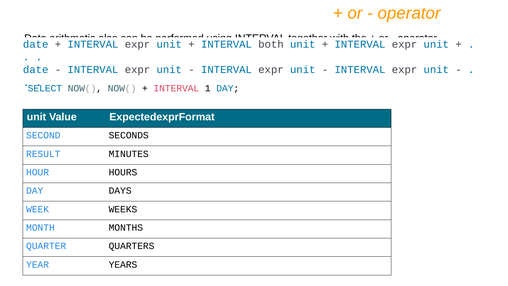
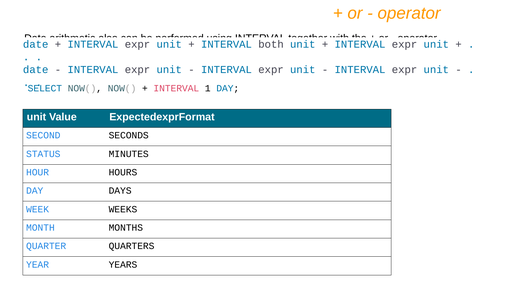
RESULT: RESULT -> STATUS
